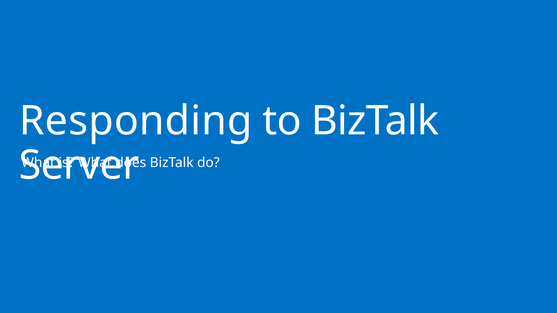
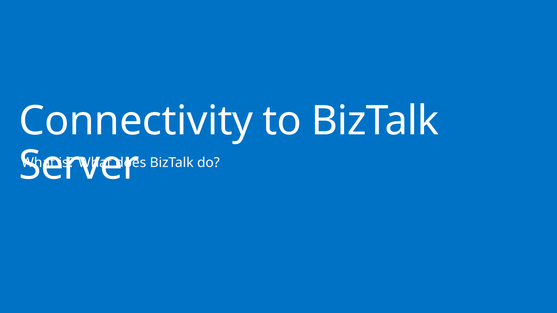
Responding: Responding -> Connectivity
